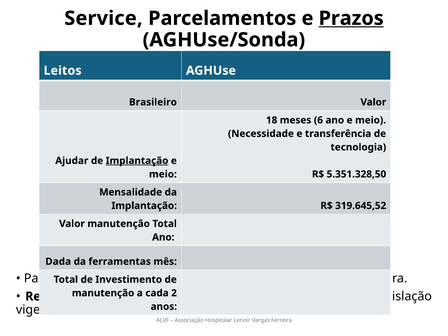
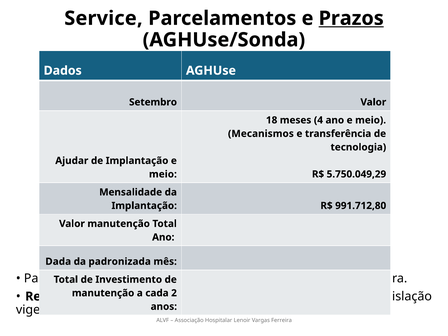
Leitos: Leitos -> Dados
Brasileiro: Brasileiro -> Setembro
6: 6 -> 4
Necessidade: Necessidade -> Mecanismos
Implantação at (137, 161) underline: present -> none
5.351.328,50: 5.351.328,50 -> 5.750.049,29
319.645,52: 319.645,52 -> 991.712,80
ferramentas: ferramentas -> padronizada
